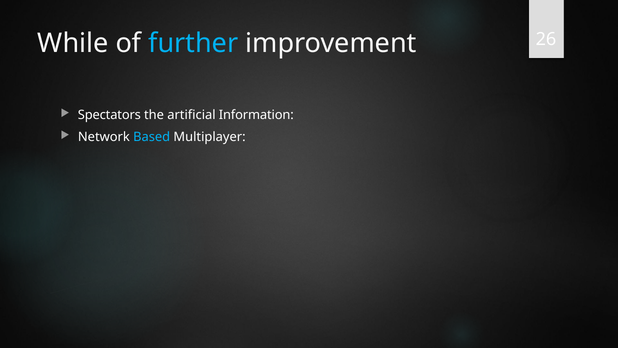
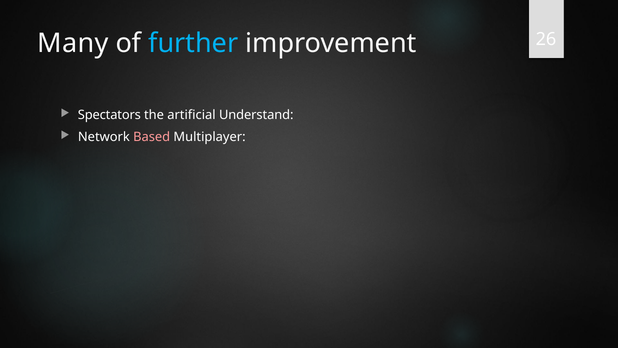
While: While -> Many
Information: Information -> Understand
Based colour: light blue -> pink
